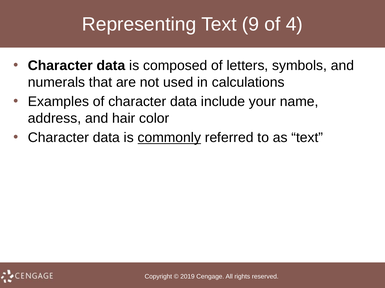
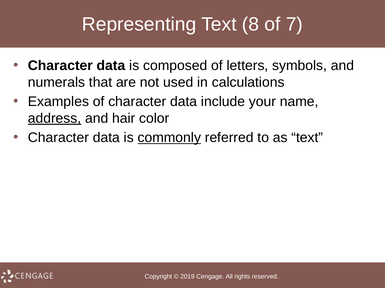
9: 9 -> 8
4: 4 -> 7
address underline: none -> present
